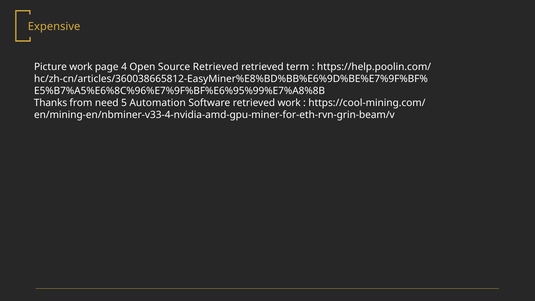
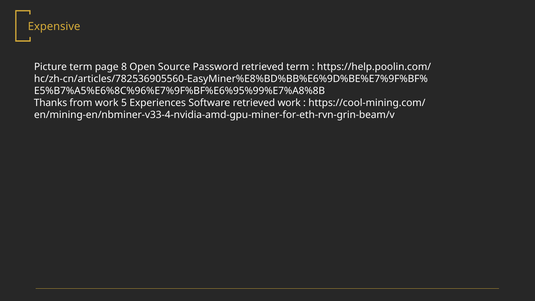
Picture work: work -> term
4: 4 -> 8
Source Retrieved: Retrieved -> Password
hc/zh-cn/articles/360038665812-EasyMiner%E8%BD%BB%E6%9D%BE%E7%9F%BF%: hc/zh-cn/articles/360038665812-EasyMiner%E8%BD%BB%E6%9D%BE%E7%9F%BF% -> hc/zh-cn/articles/782536905560-EasyMiner%E8%BD%BB%E6%9D%BE%E7%9F%BF%
from need: need -> work
Automation: Automation -> Experiences
